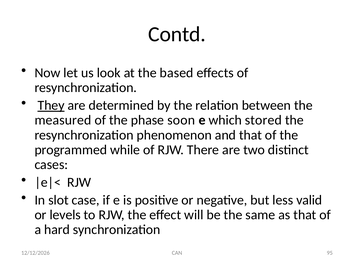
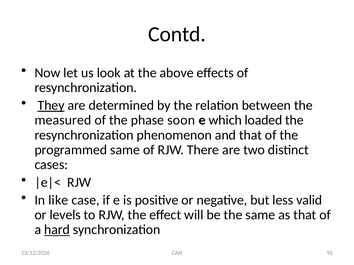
based: based -> above
stored: stored -> loaded
programmed while: while -> same
slot: slot -> like
hard underline: none -> present
